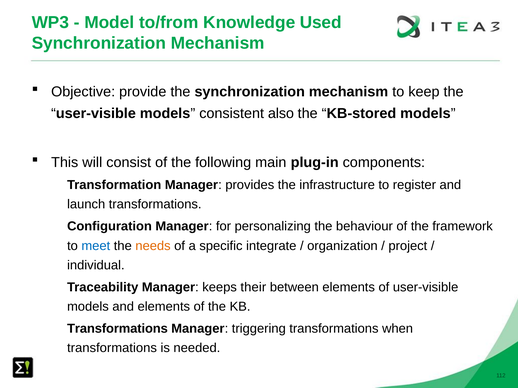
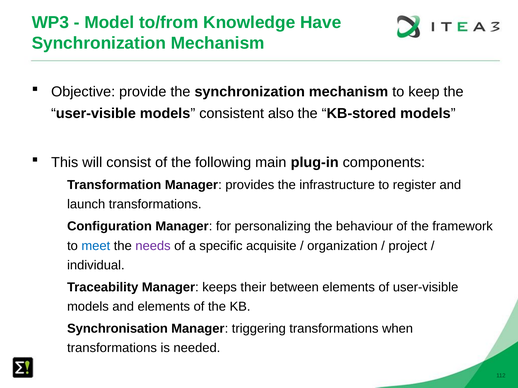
Used: Used -> Have
needs colour: orange -> purple
integrate: integrate -> acquisite
Transformations at (117, 329): Transformations -> Synchronisation
